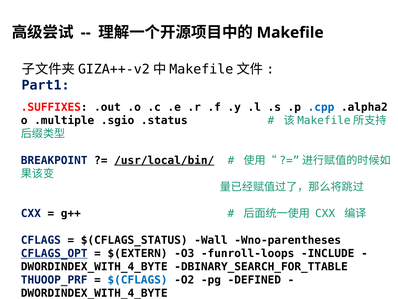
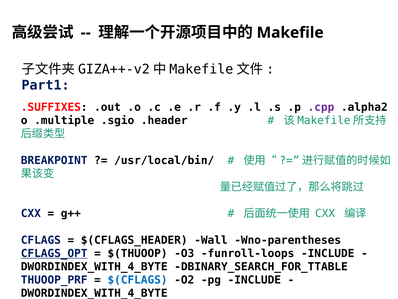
.cpp colour: blue -> purple
.status: .status -> .header
/usr/local/bin/ underline: present -> none
$(CFLAGS_STATUS: $(CFLAGS_STATUS -> $(CFLAGS_HEADER
$(EXTERN: $(EXTERN -> $(THUOOP
pg DEFINED: DEFINED -> INCLUDE
